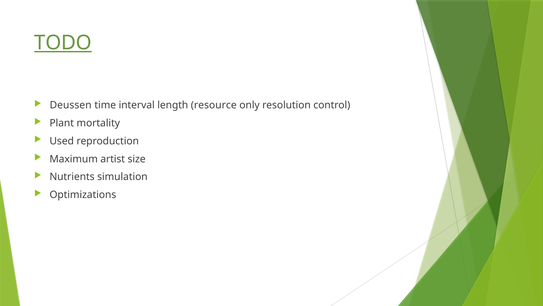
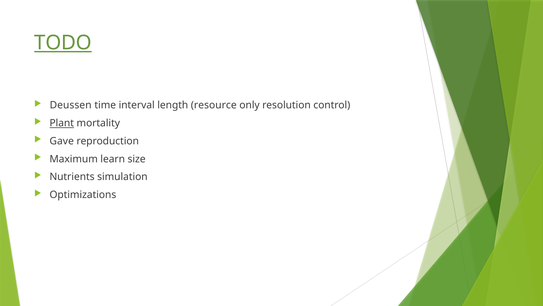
Plant underline: none -> present
Used: Used -> Gave
artist: artist -> learn
